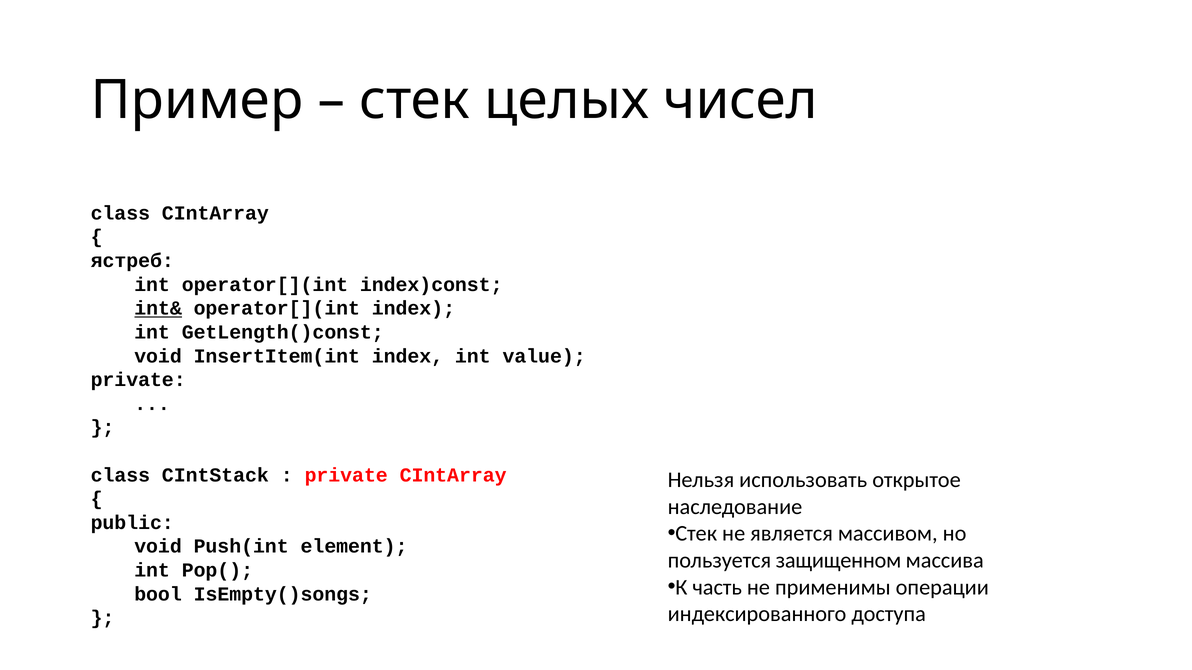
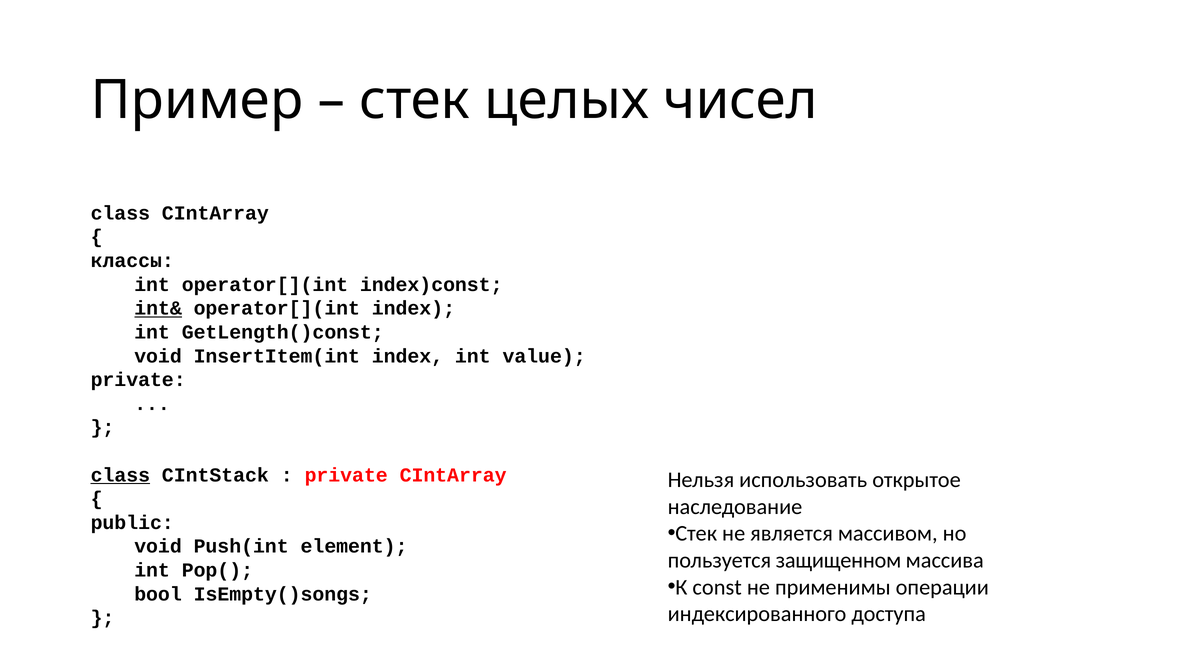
ястреб: ястреб -> классы
class at (120, 475) underline: none -> present
часть: часть -> const
